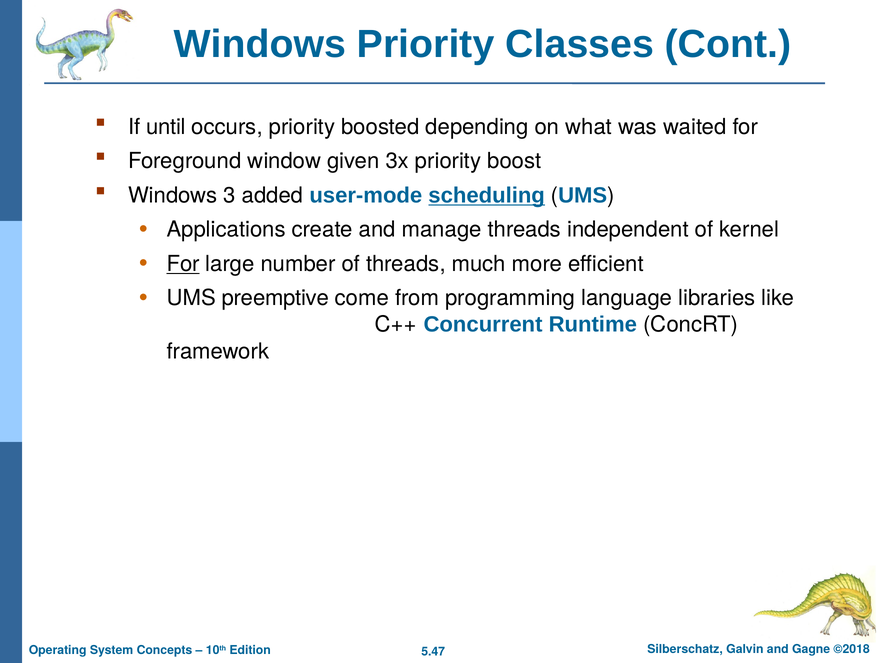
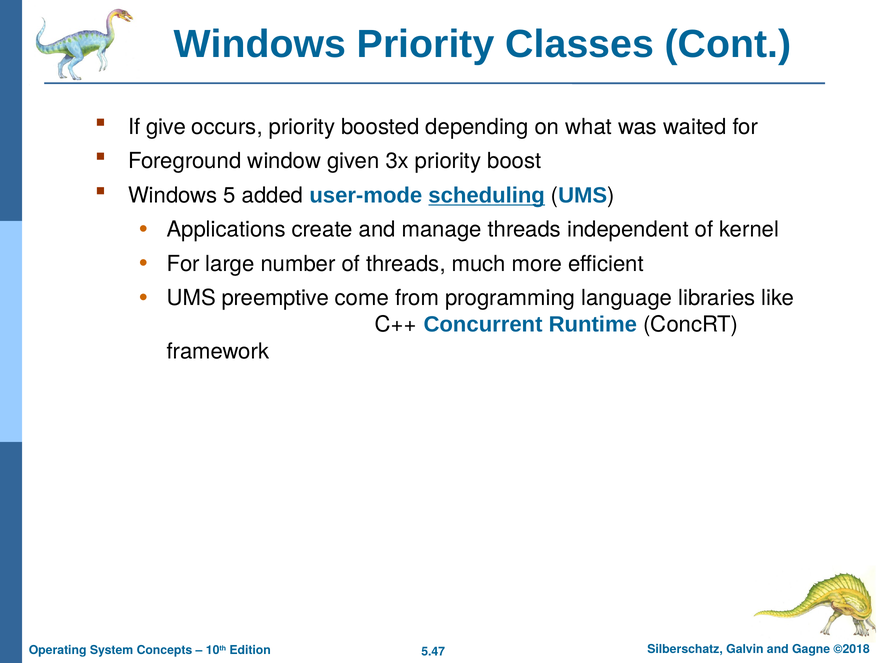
until: until -> give
3: 3 -> 5
For at (183, 264) underline: present -> none
